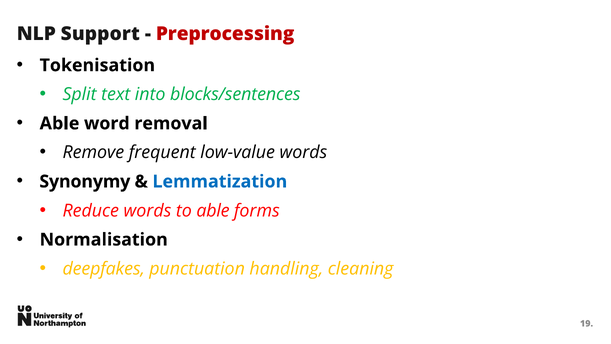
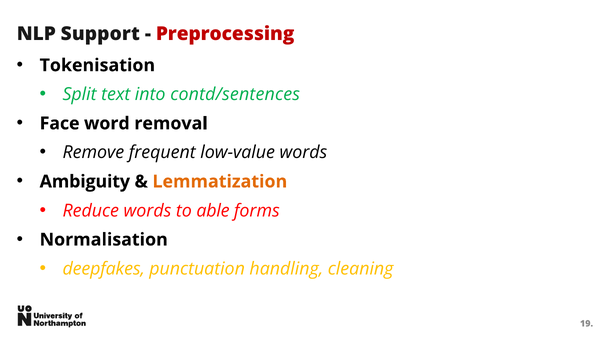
blocks/sentences: blocks/sentences -> contd/sentences
Able at (60, 123): Able -> Face
Synonymy: Synonymy -> Ambiguity
Lemmatization colour: blue -> orange
